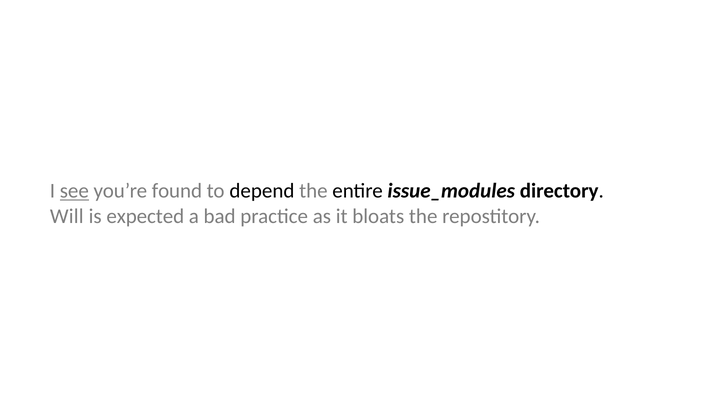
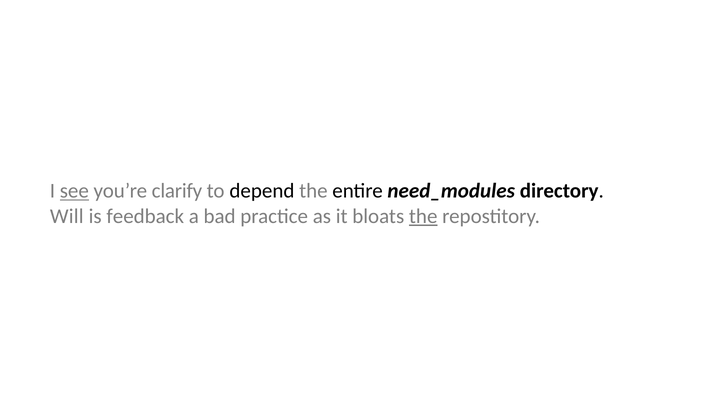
found: found -> clarify
issue_modules: issue_modules -> need_modules
expected: expected -> feedback
the at (423, 216) underline: none -> present
